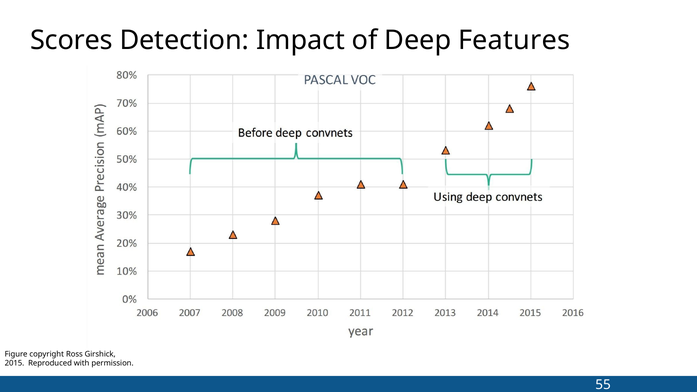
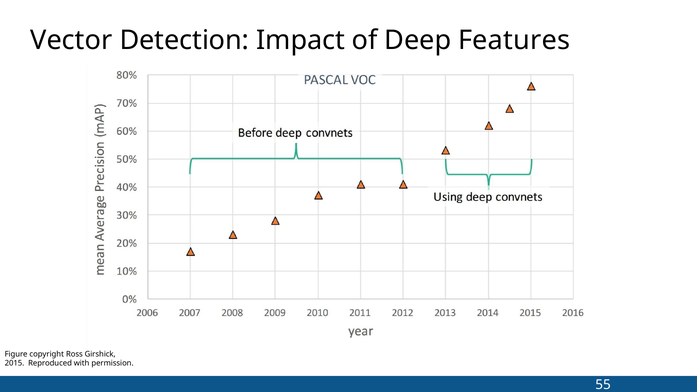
Scores: Scores -> Vector
